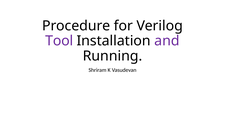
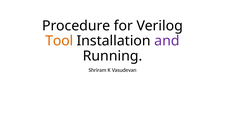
Tool colour: purple -> orange
